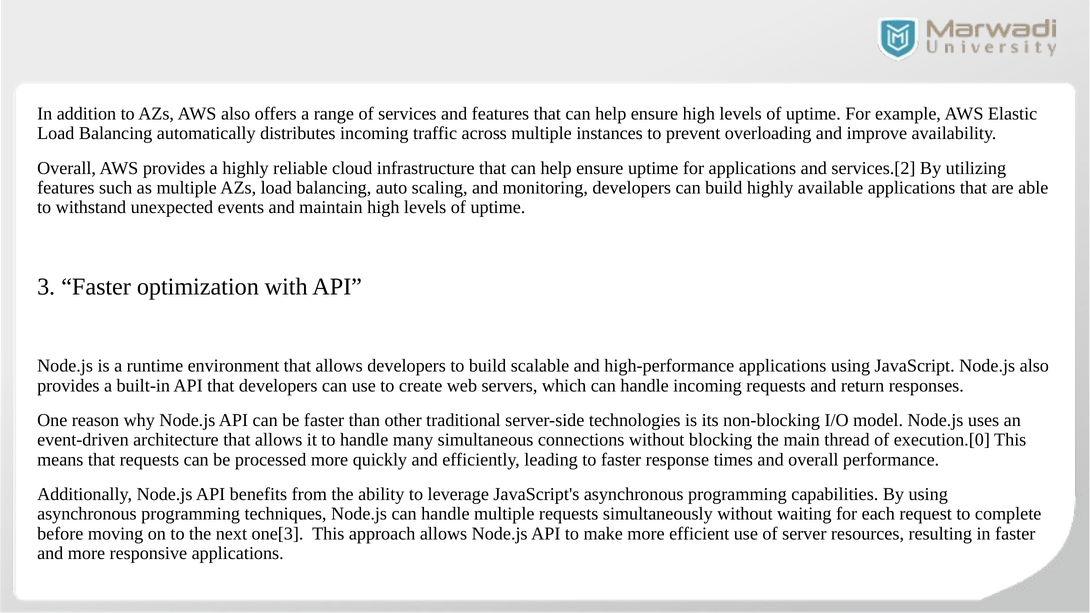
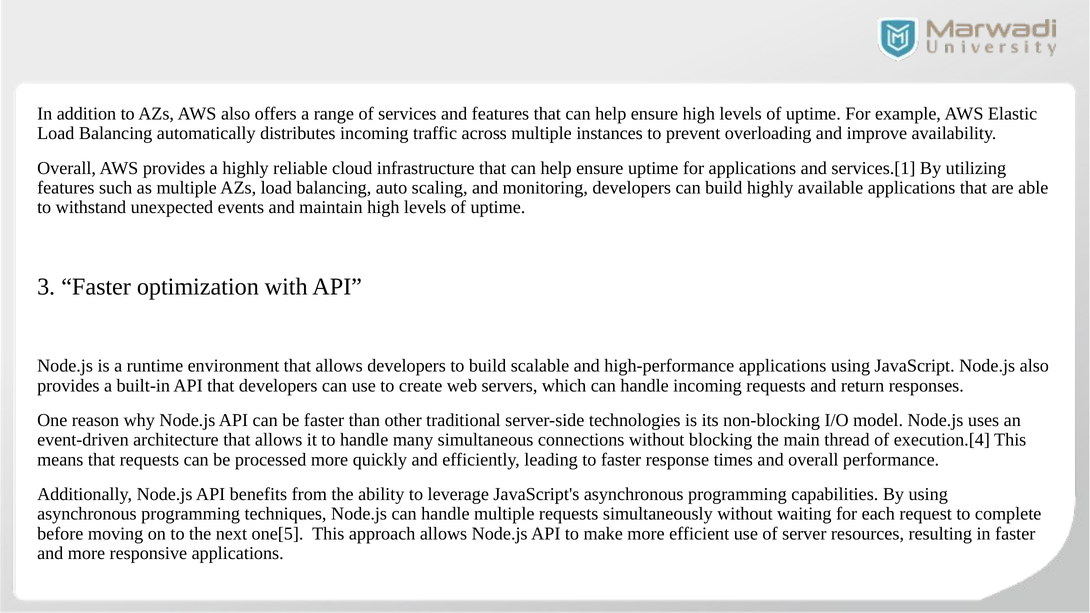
services.[2: services.[2 -> services.[1
execution.[0: execution.[0 -> execution.[4
one[3: one[3 -> one[5
